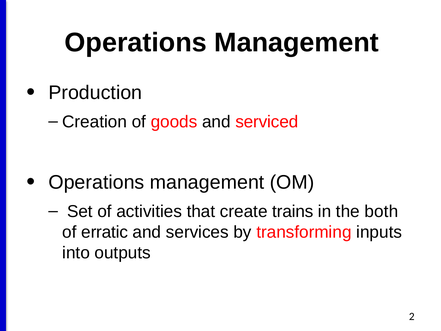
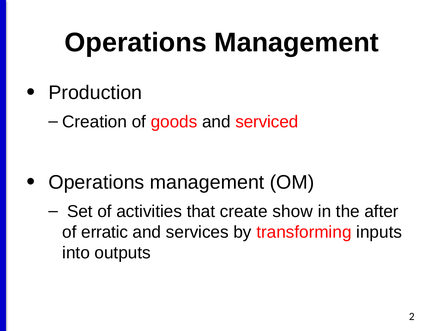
trains: trains -> show
both: both -> after
